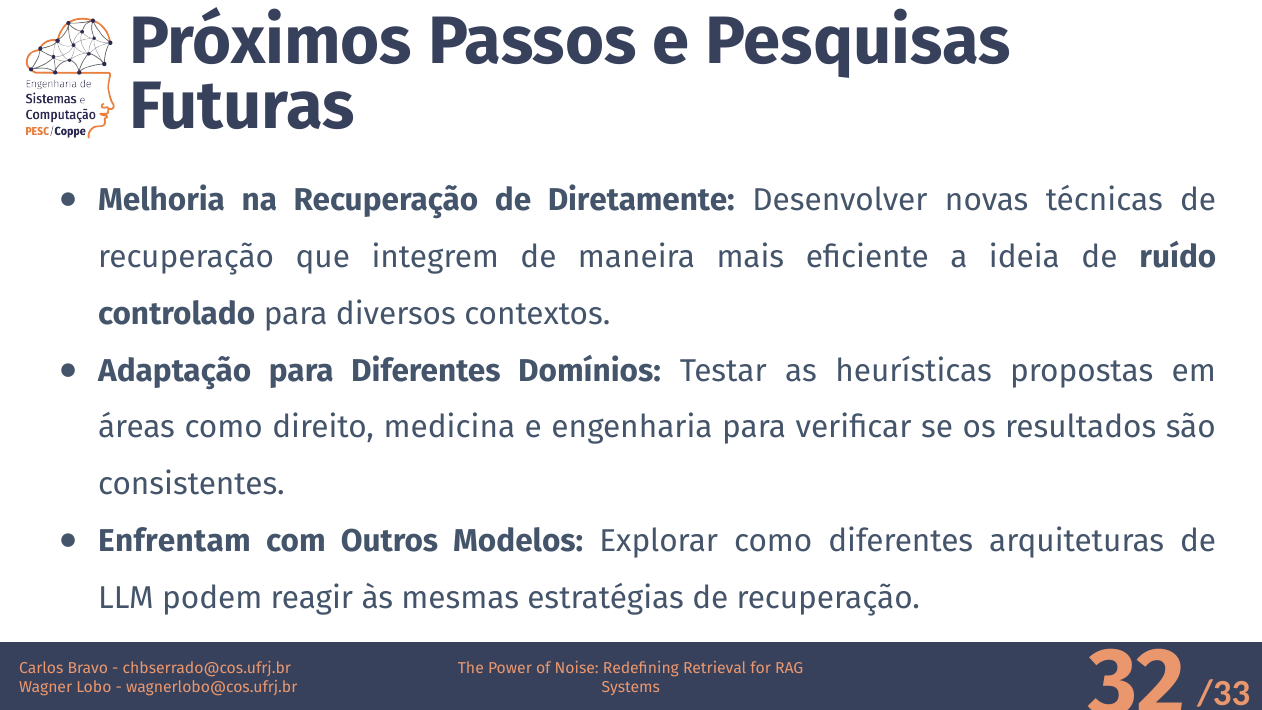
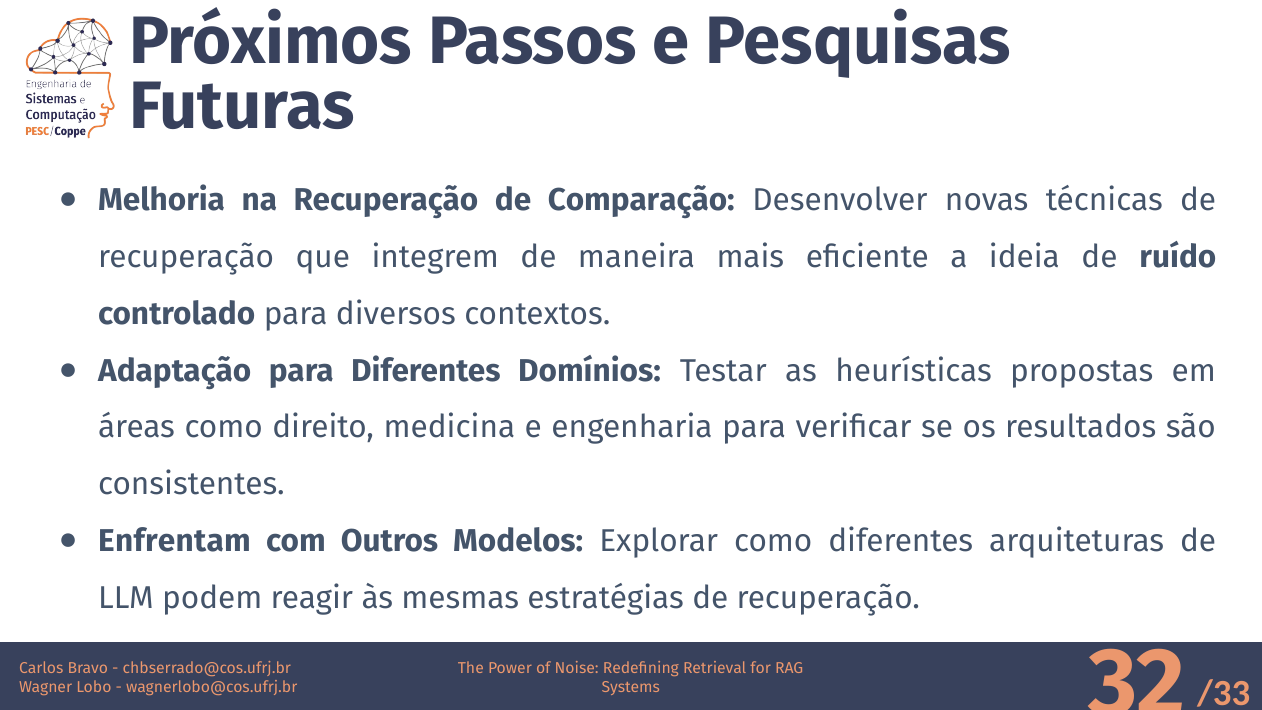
Diretamente: Diretamente -> Comparação
